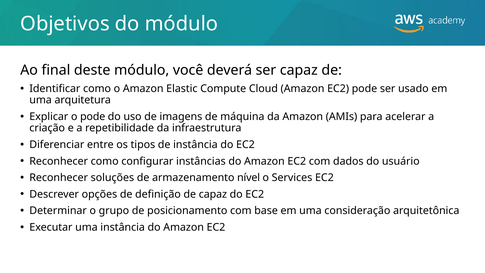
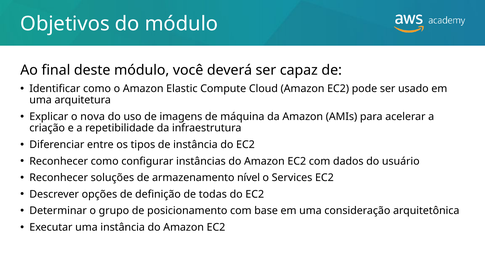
o pode: pode -> nova
de capaz: capaz -> todas
